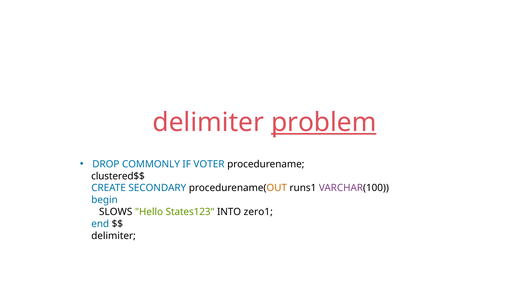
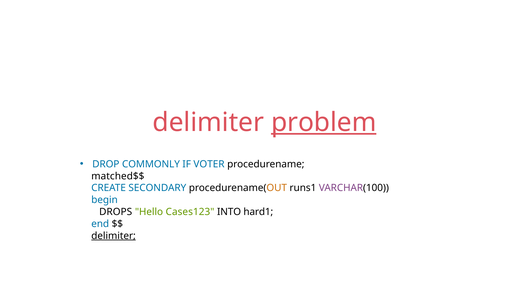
clustered$$: clustered$$ -> matched$$
SLOWS: SLOWS -> DROPS
States123: States123 -> Cases123
zero1: zero1 -> hard1
delimiter at (114, 235) underline: none -> present
